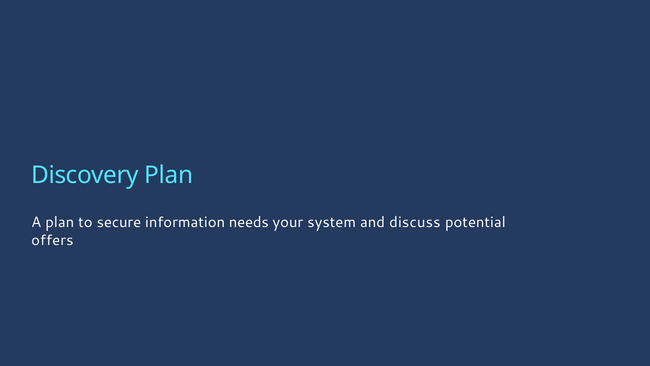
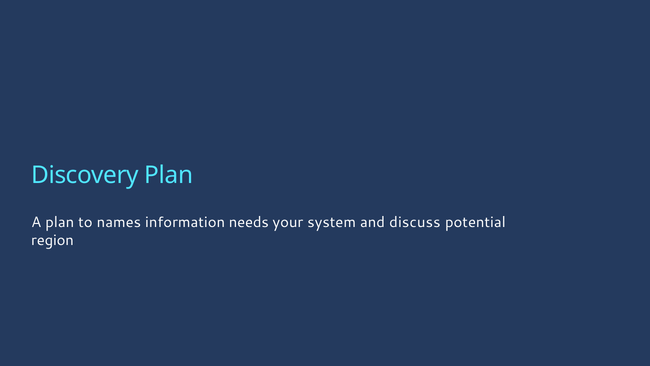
secure: secure -> names
offers: offers -> region
